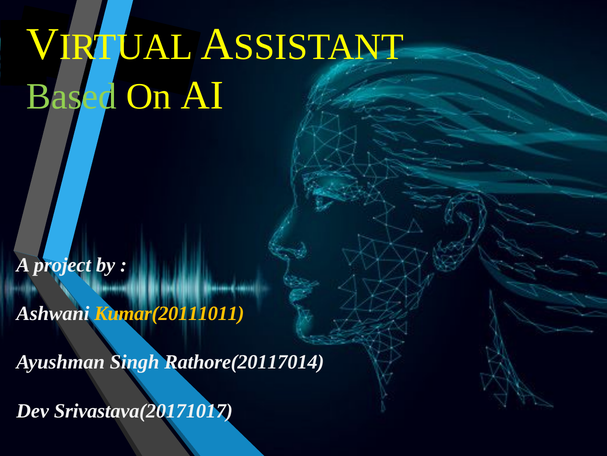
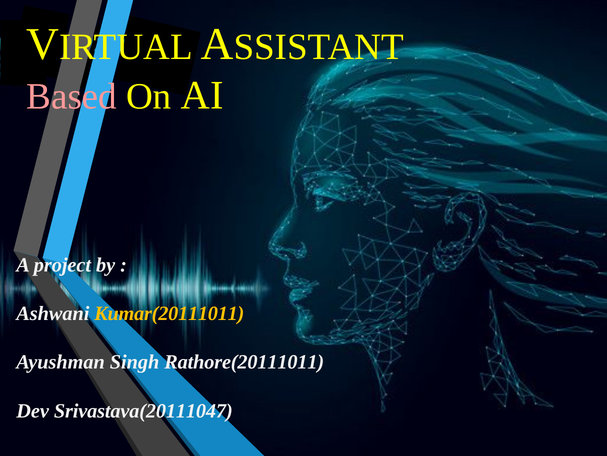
Based colour: light green -> pink
Rathore(20117014: Rathore(20117014 -> Rathore(20111011
Srivastava(20171017: Srivastava(20171017 -> Srivastava(20111047
